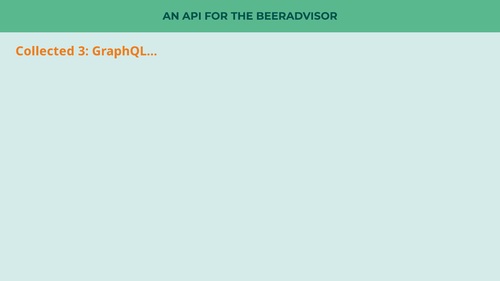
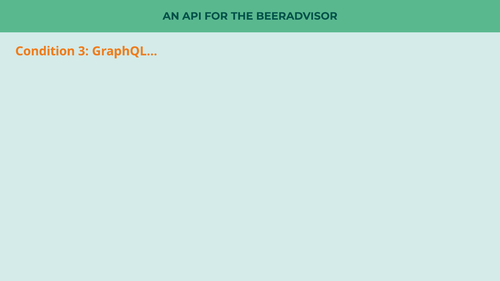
Collected: Collected -> Condition
